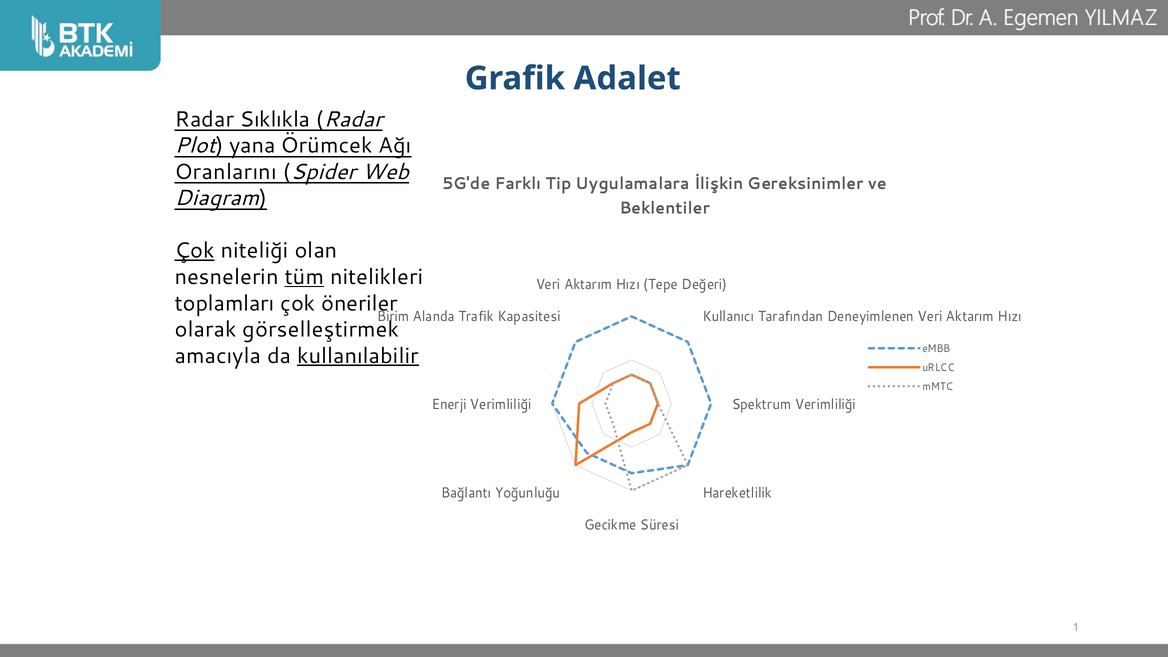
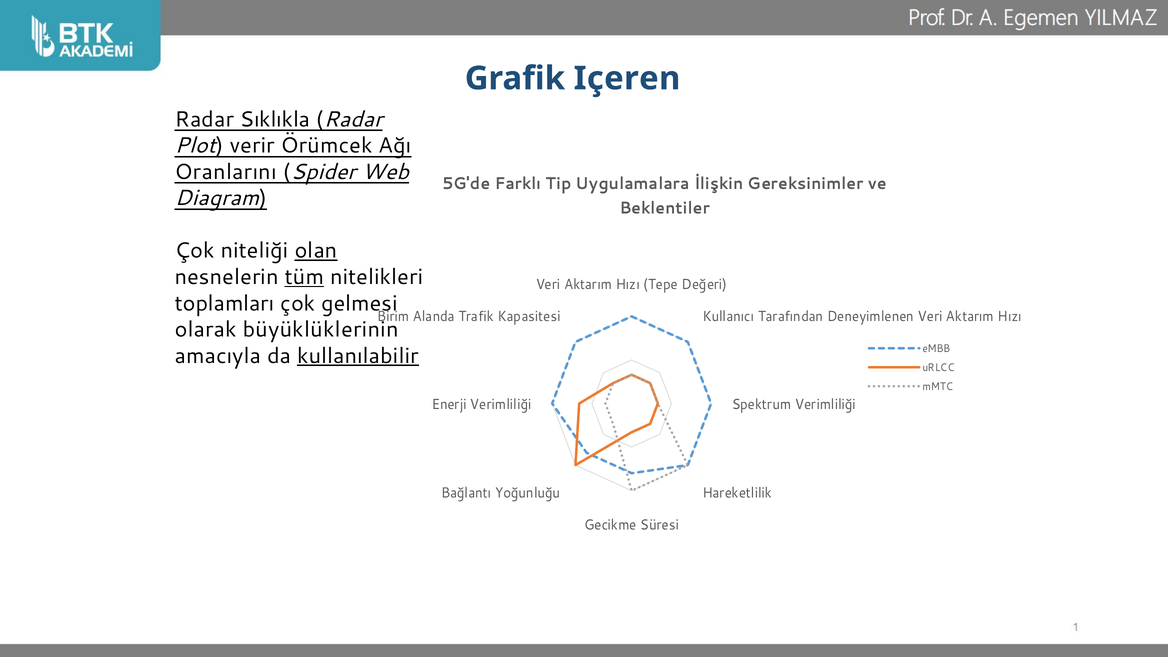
Adalet: Adalet -> Içeren
yana: yana -> verir
Çok at (195, 251) underline: present -> none
olan underline: none -> present
öneriler: öneriler -> gelmesi
görselleştirmek: görselleştirmek -> büyüklüklerinin
